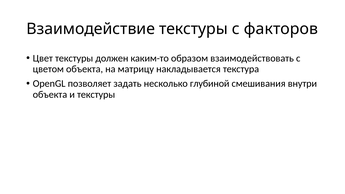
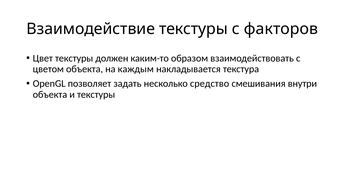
матрицу: матрицу -> каждым
глубиной: глубиной -> средство
